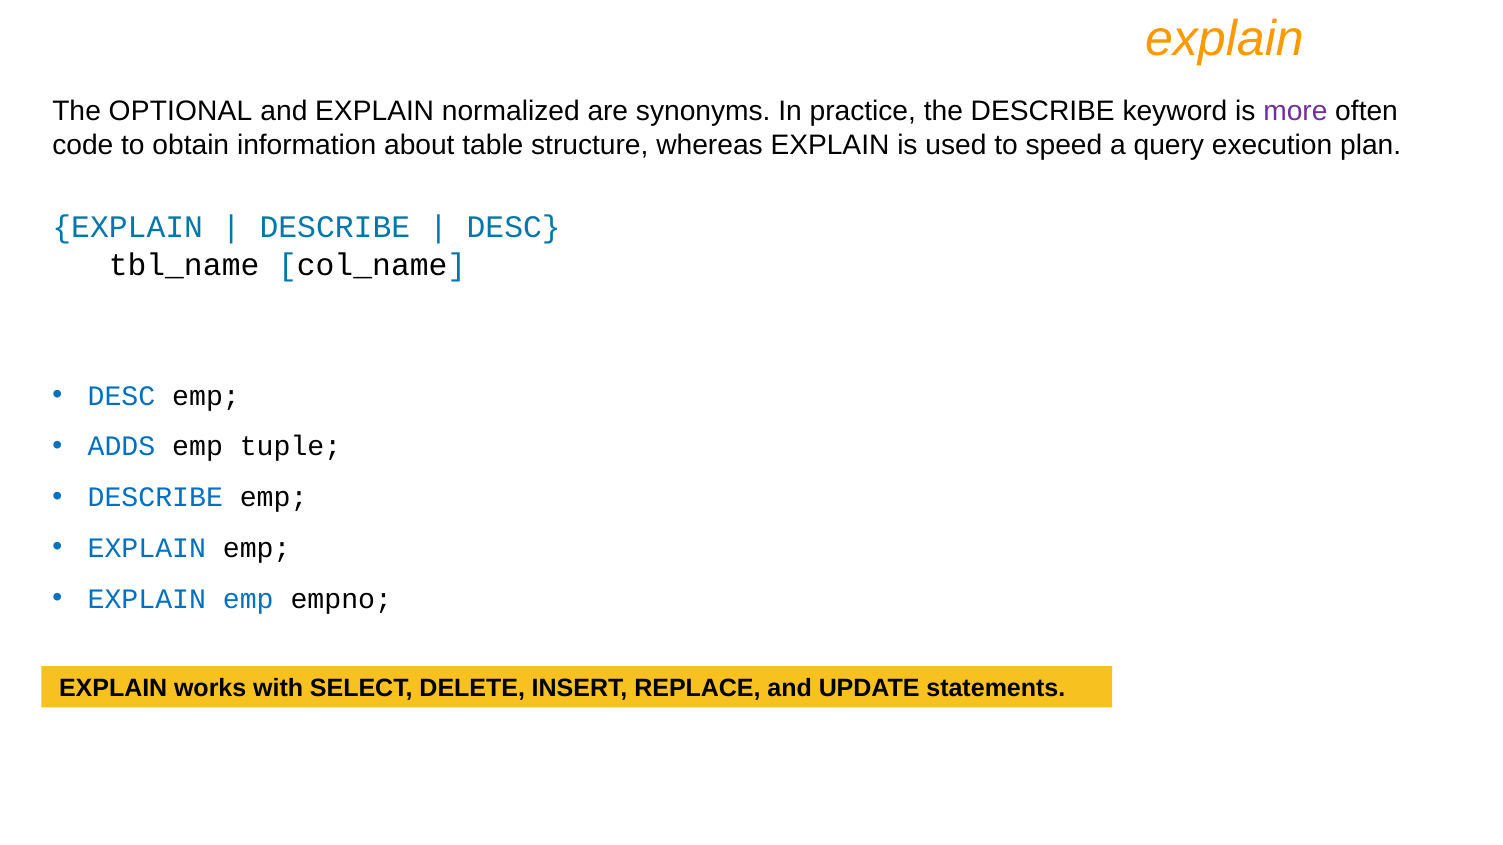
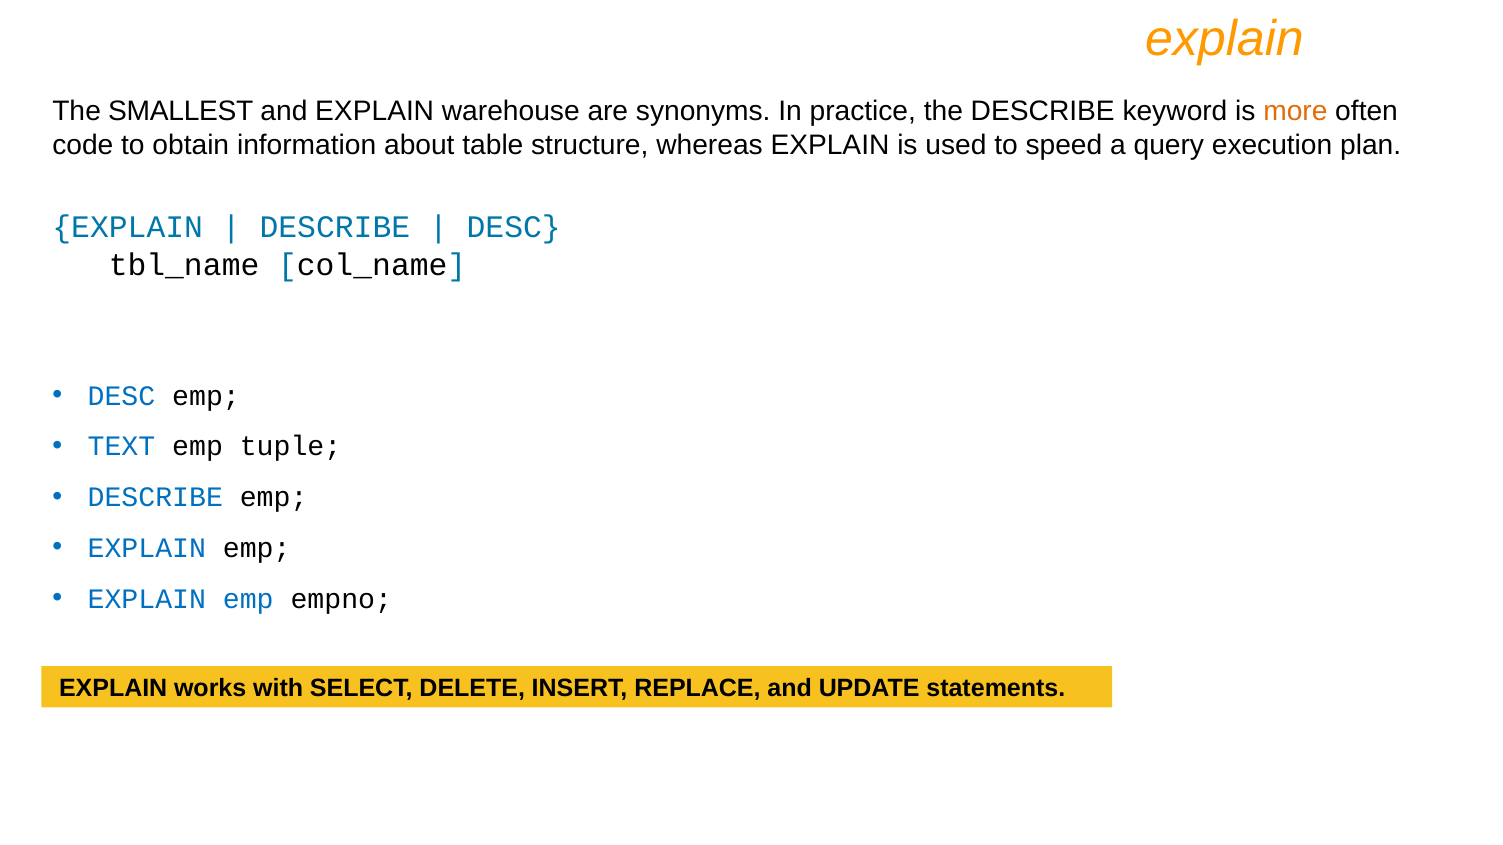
OPTIONAL: OPTIONAL -> SMALLEST
normalized: normalized -> warehouse
more colour: purple -> orange
ADDS: ADDS -> TEXT
